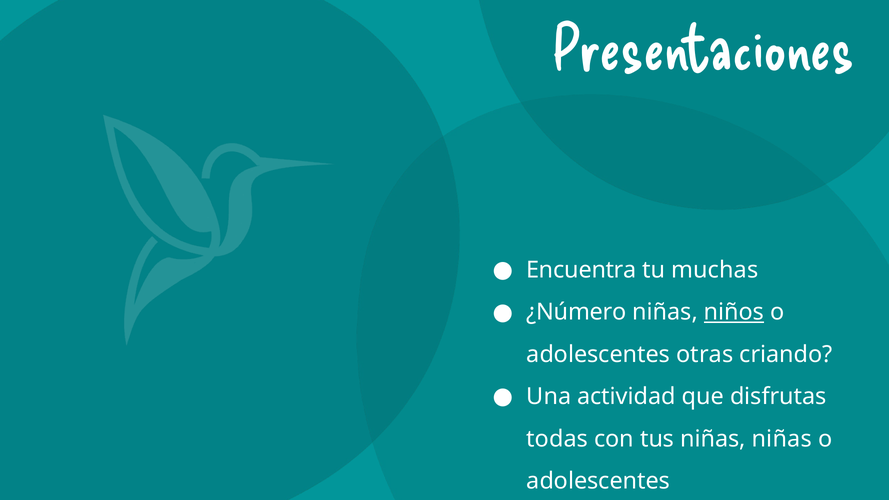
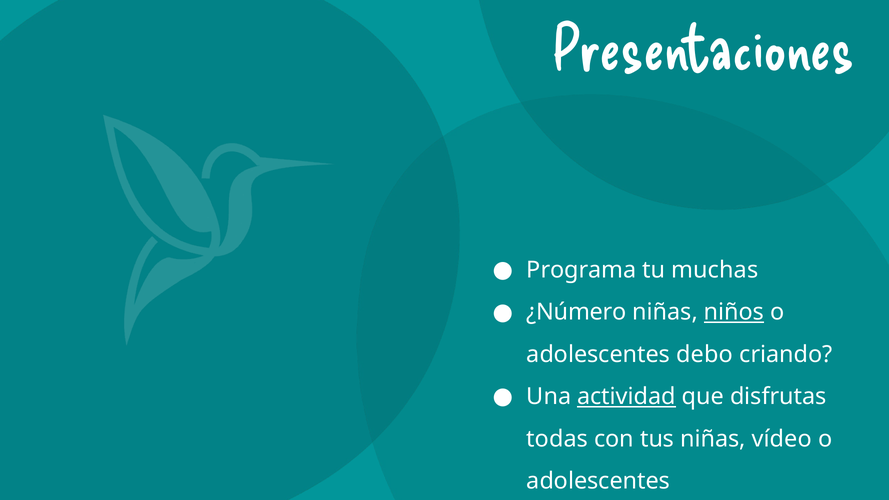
Encuentra: Encuentra -> Programa
otras: otras -> debo
actividad underline: none -> present
niñas niñas: niñas -> vídeo
